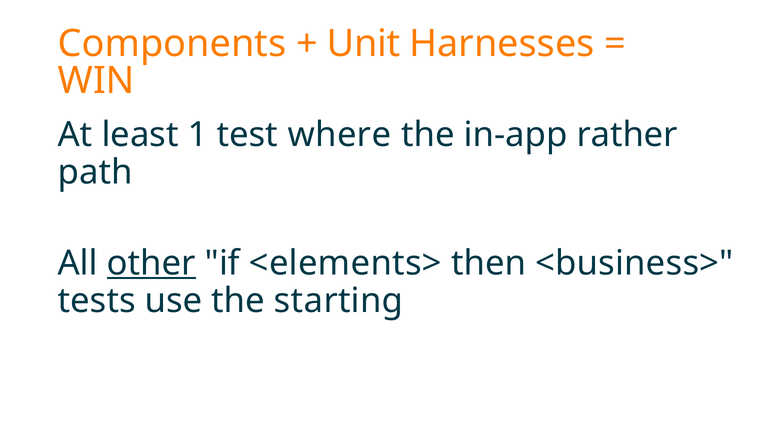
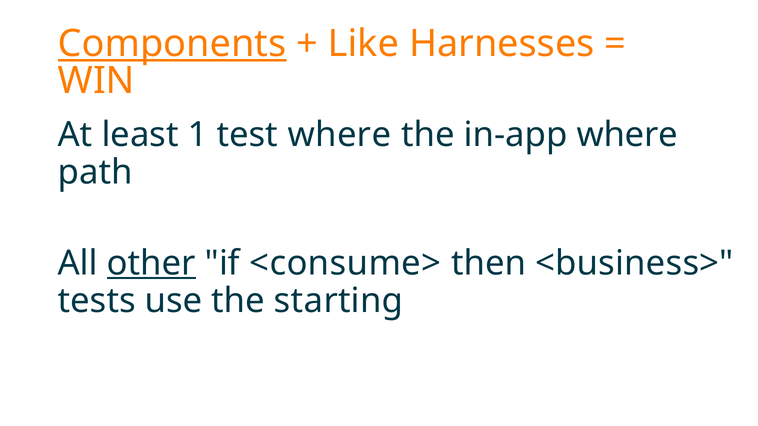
Components underline: none -> present
Unit: Unit -> Like
in-app rather: rather -> where
<elements>: <elements> -> <consume>
